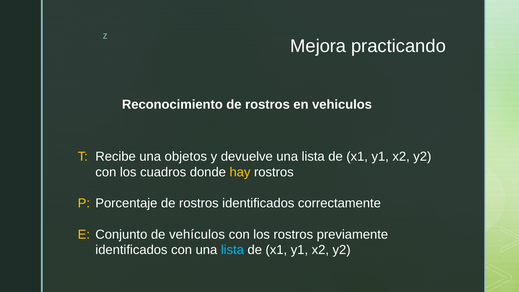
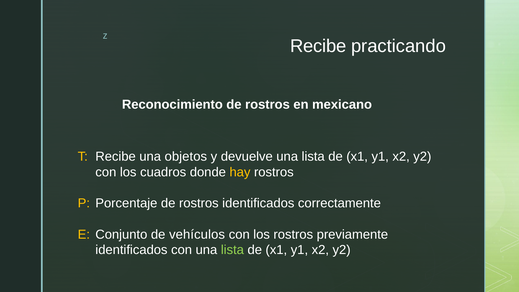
Mejora at (318, 46): Mejora -> Recibe
vehiculos: vehiculos -> mexicano
lista at (232, 250) colour: light blue -> light green
